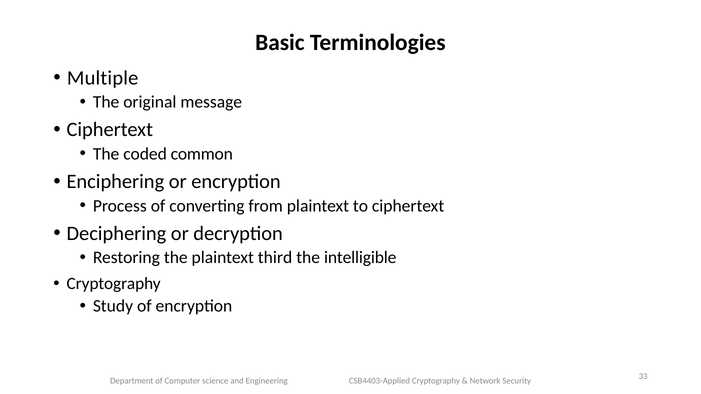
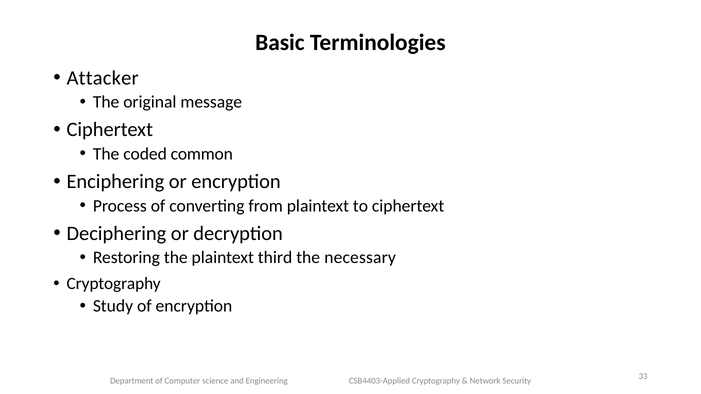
Multiple: Multiple -> Attacker
intelligible: intelligible -> necessary
